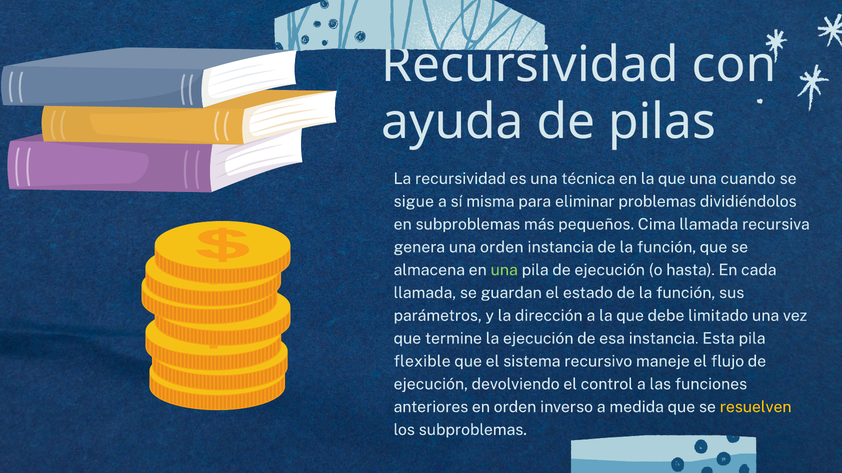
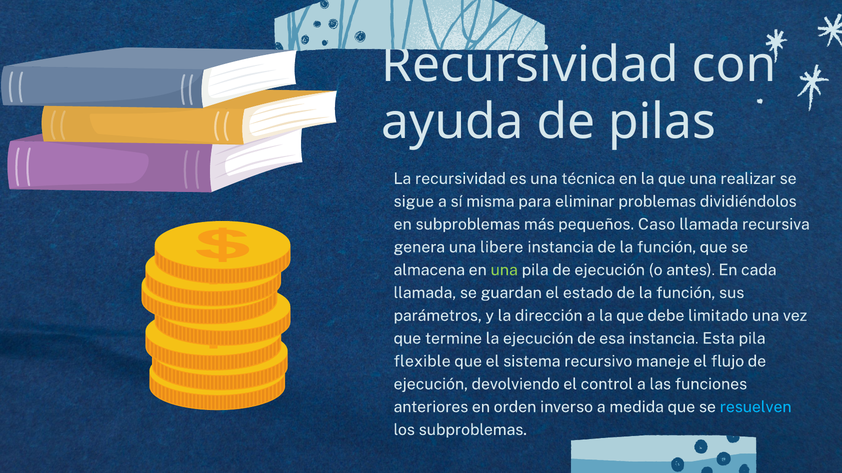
cuando: cuando -> realizar
Cima: Cima -> Caso
una orden: orden -> libere
hasta: hasta -> antes
resuelven colour: yellow -> light blue
